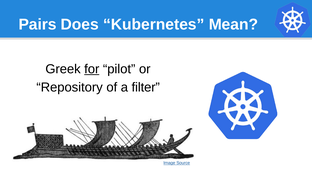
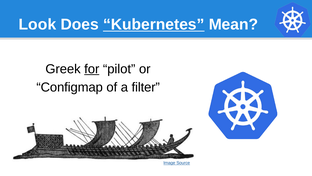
Pairs: Pairs -> Look
Kubernetes underline: none -> present
Repository: Repository -> Configmap
